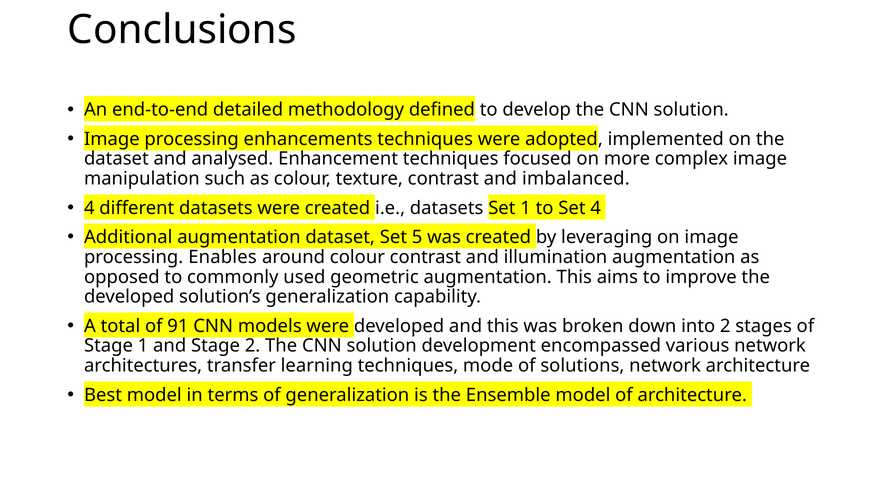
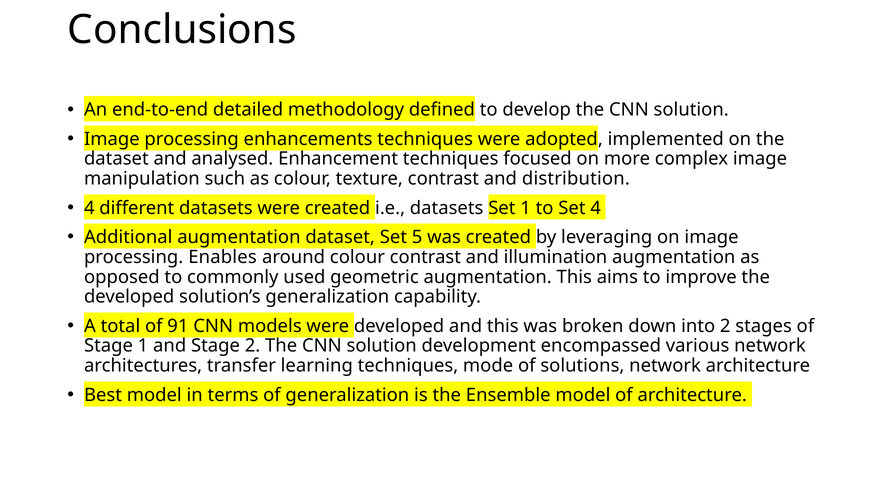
imbalanced: imbalanced -> distribution
